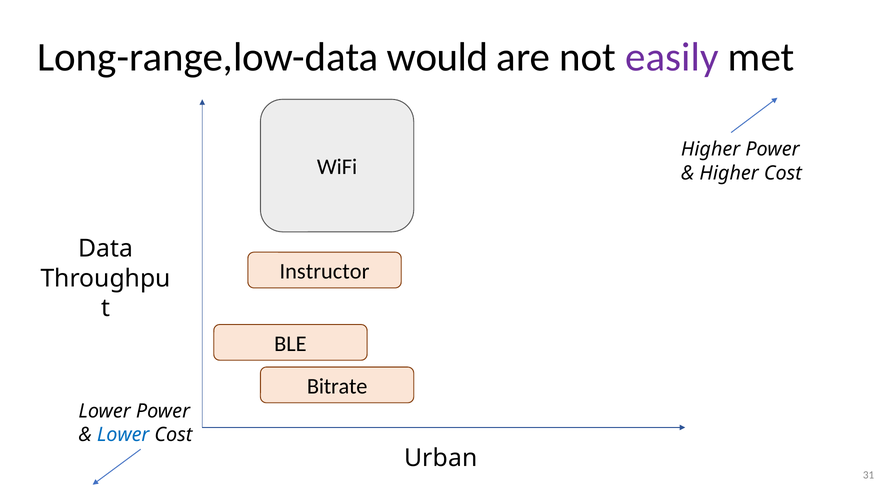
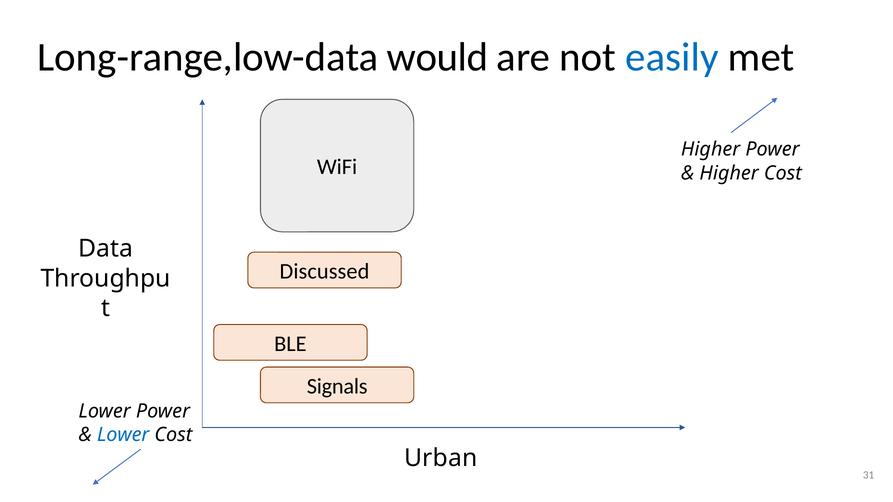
easily colour: purple -> blue
Instructor: Instructor -> Discussed
Bitrate: Bitrate -> Signals
